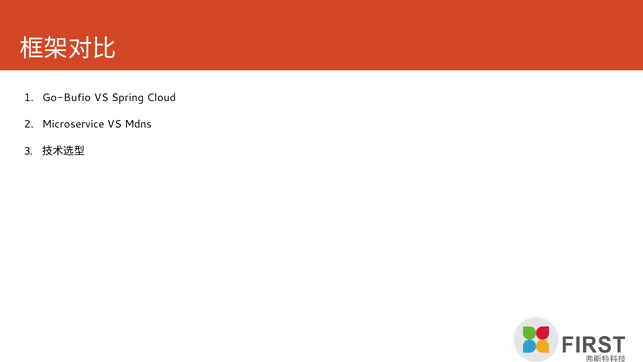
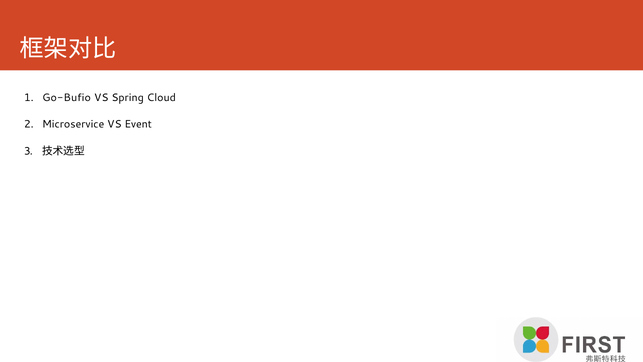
Mdns: Mdns -> Event
